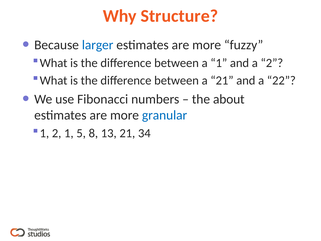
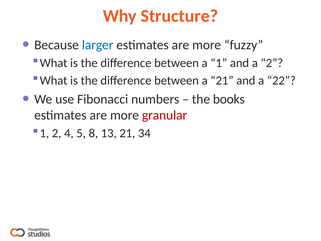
about: about -> books
granular colour: blue -> red
2 1: 1 -> 4
